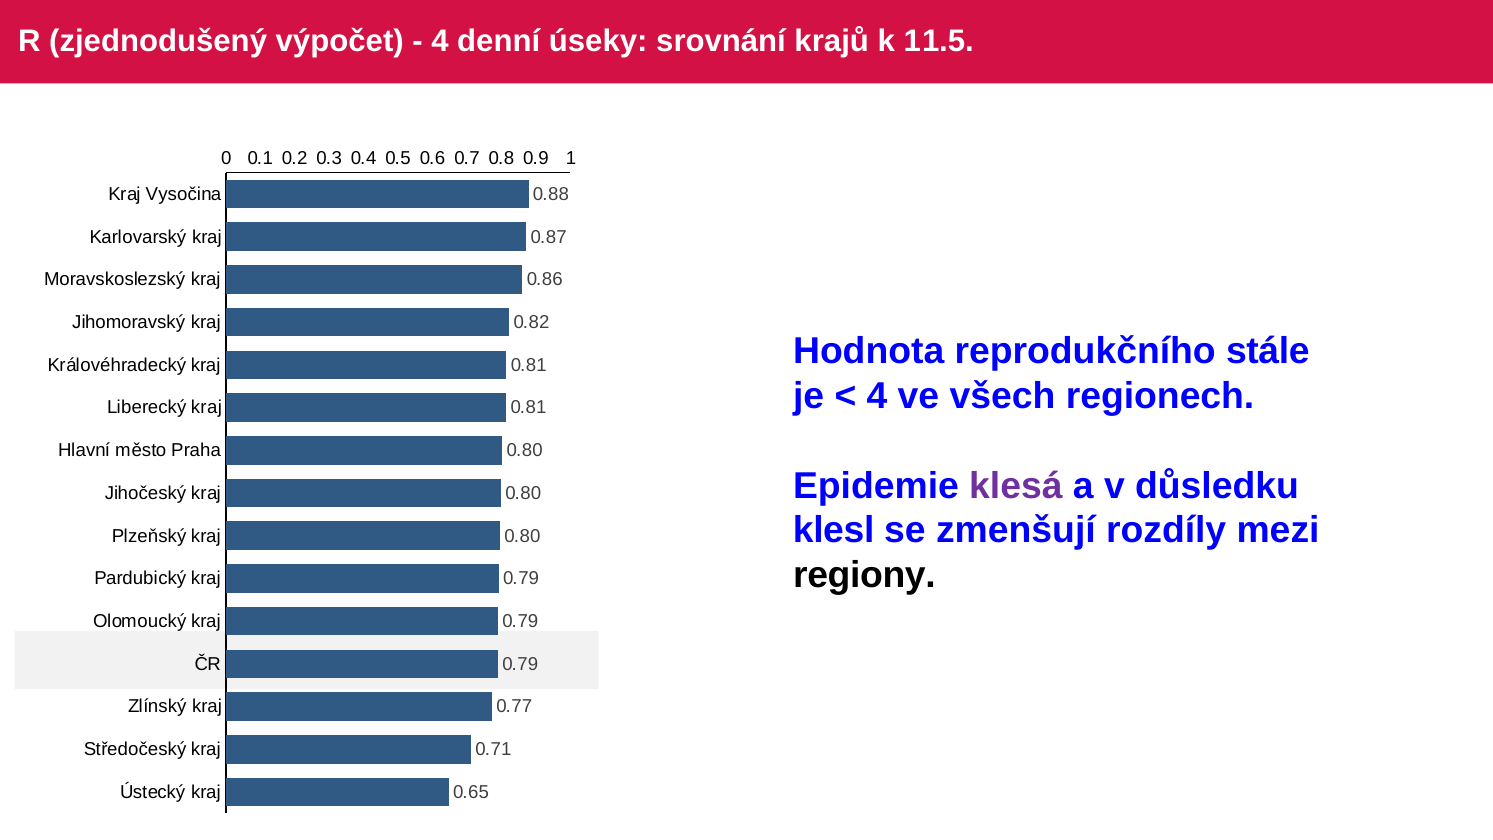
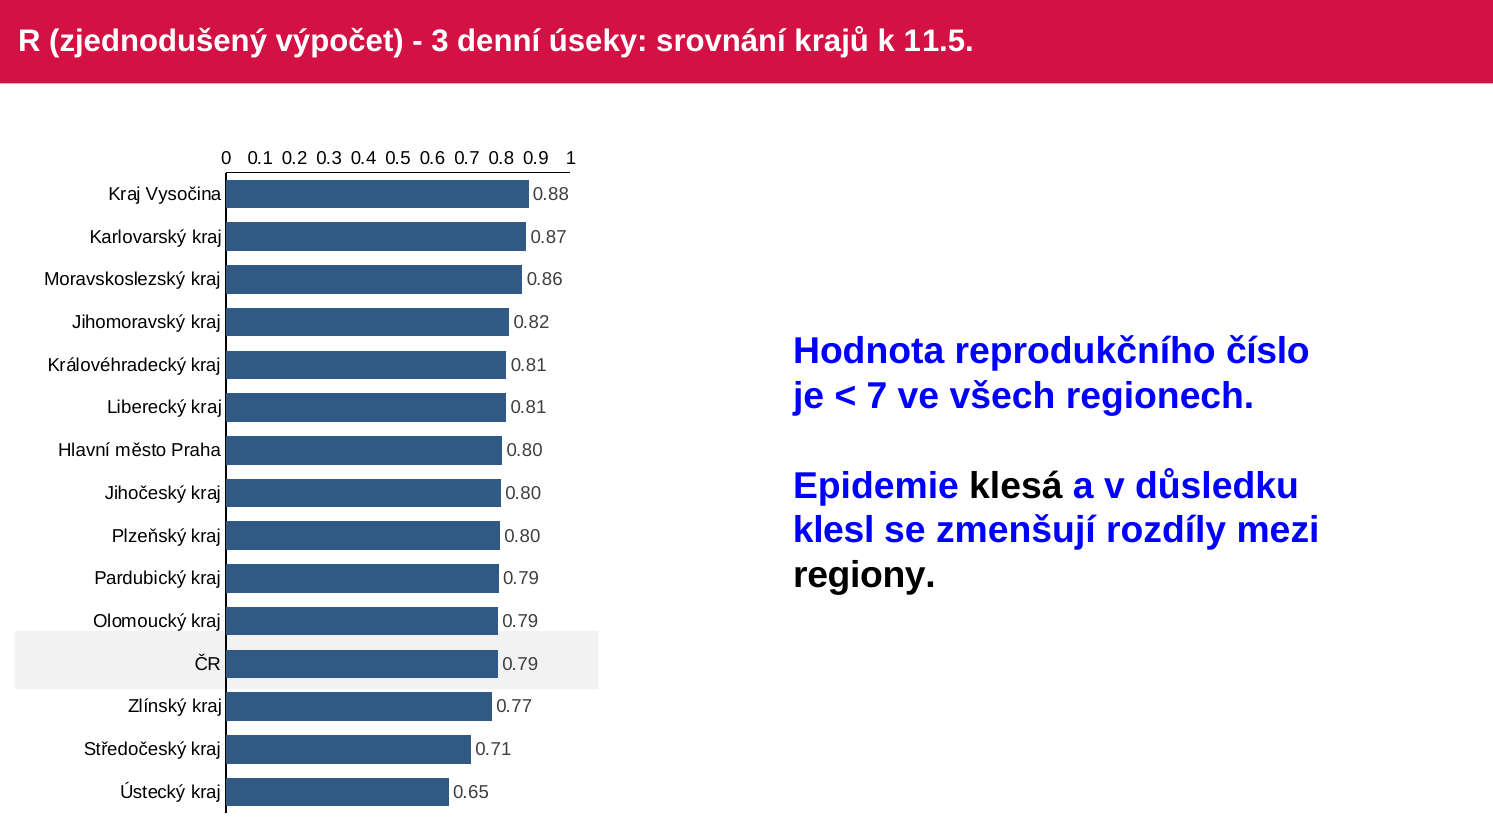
4 at (440, 42): 4 -> 3
stále: stále -> číslo
4 at (877, 396): 4 -> 7
klesá colour: purple -> black
